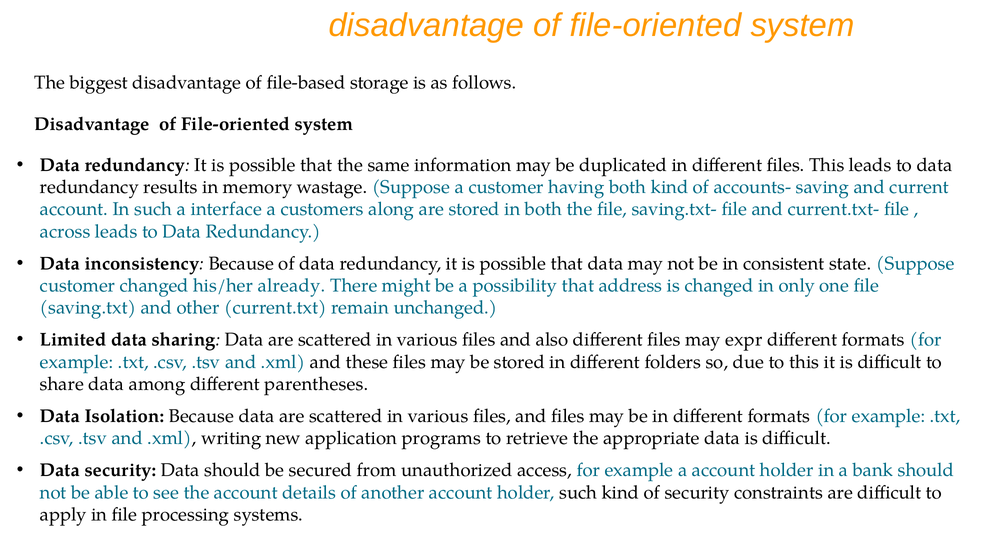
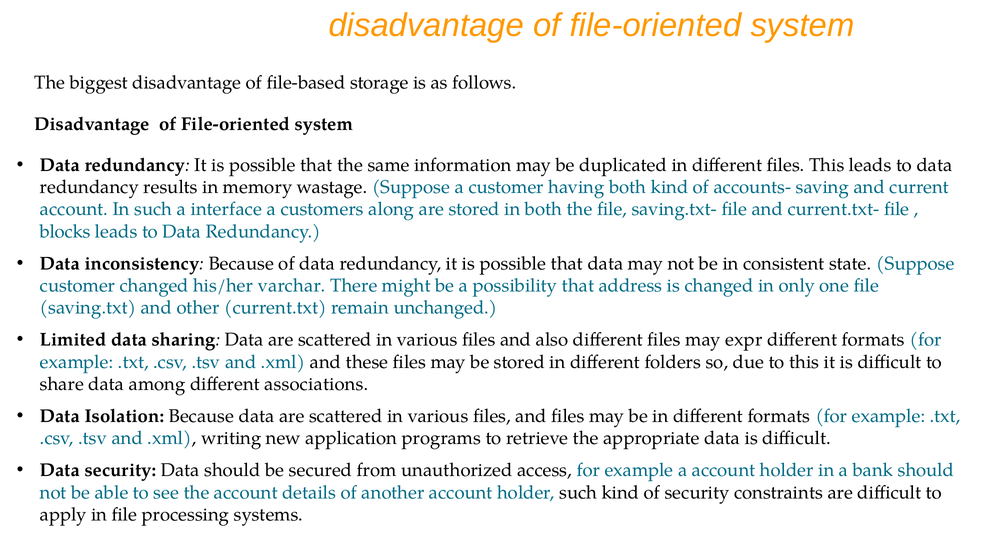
across: across -> blocks
already: already -> varchar
parentheses: parentheses -> associations
